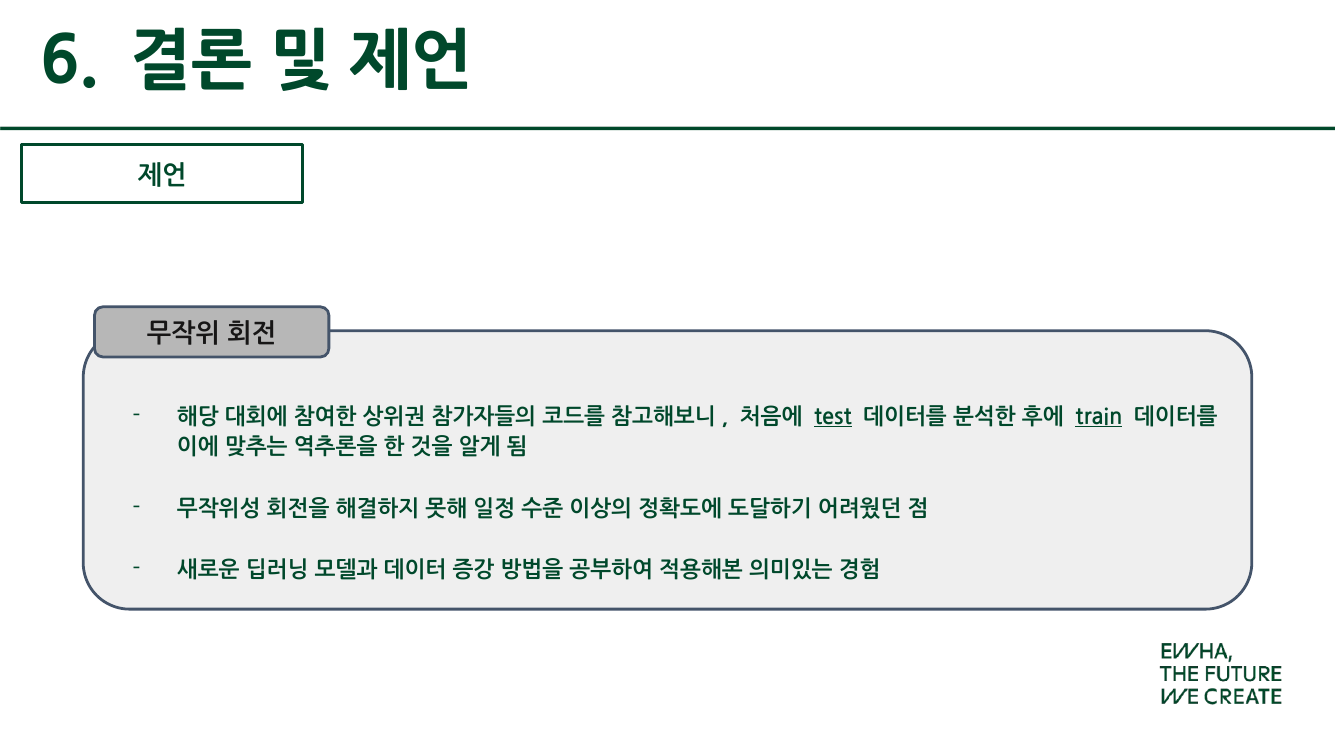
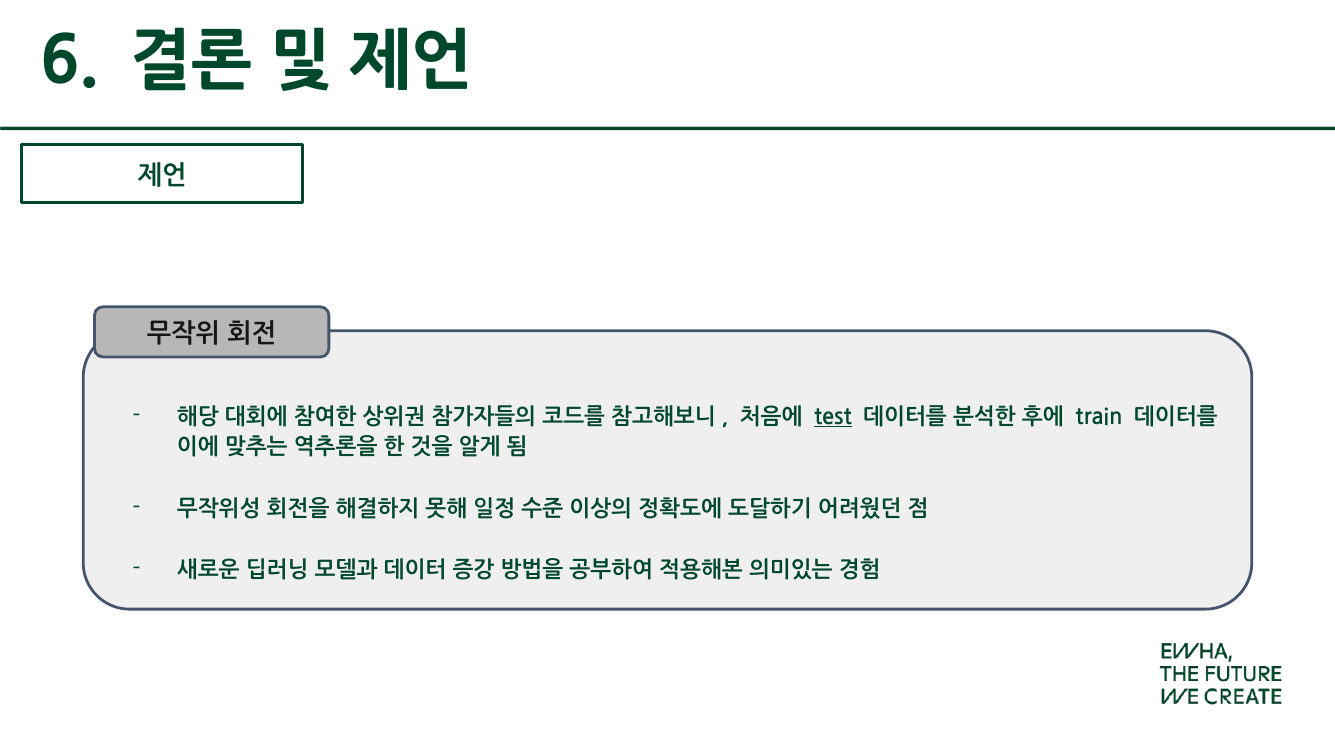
train underline: present -> none
